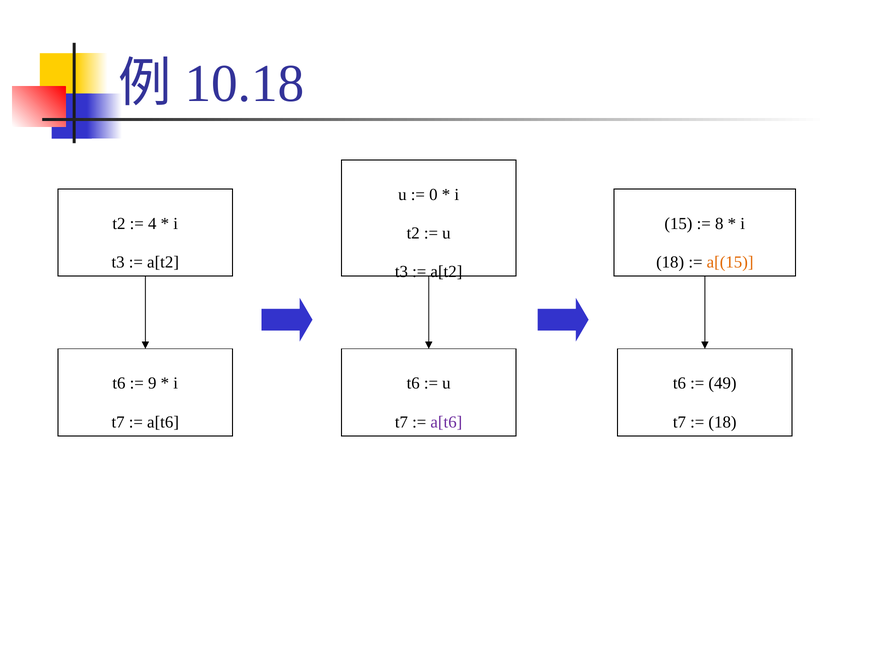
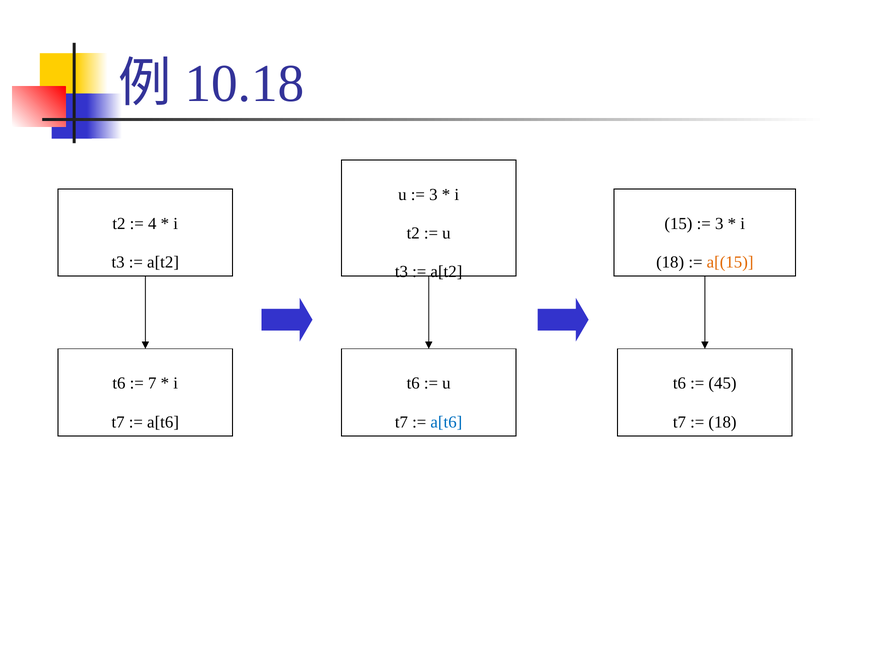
0 at (433, 194): 0 -> 3
8 at (719, 223): 8 -> 3
9: 9 -> 7
49: 49 -> 45
a[t6 at (446, 422) colour: purple -> blue
